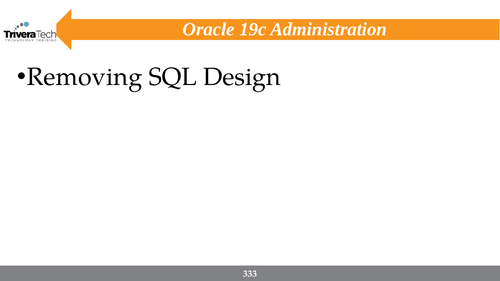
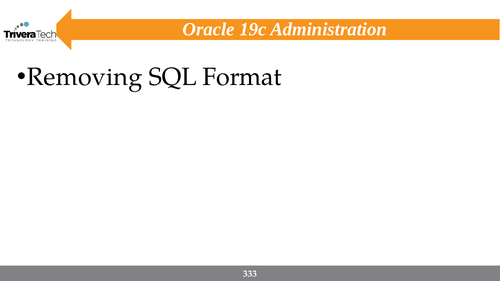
Design: Design -> Format
